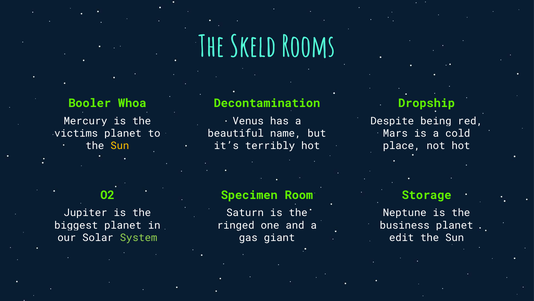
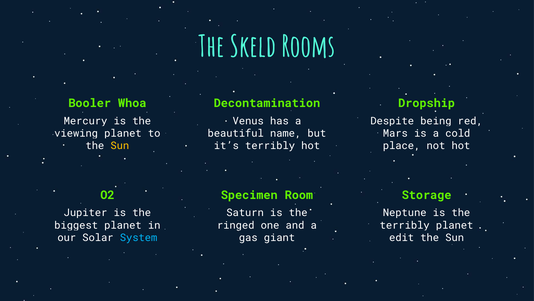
victims: victims -> viewing
business at (405, 225): business -> terribly
System colour: light green -> light blue
